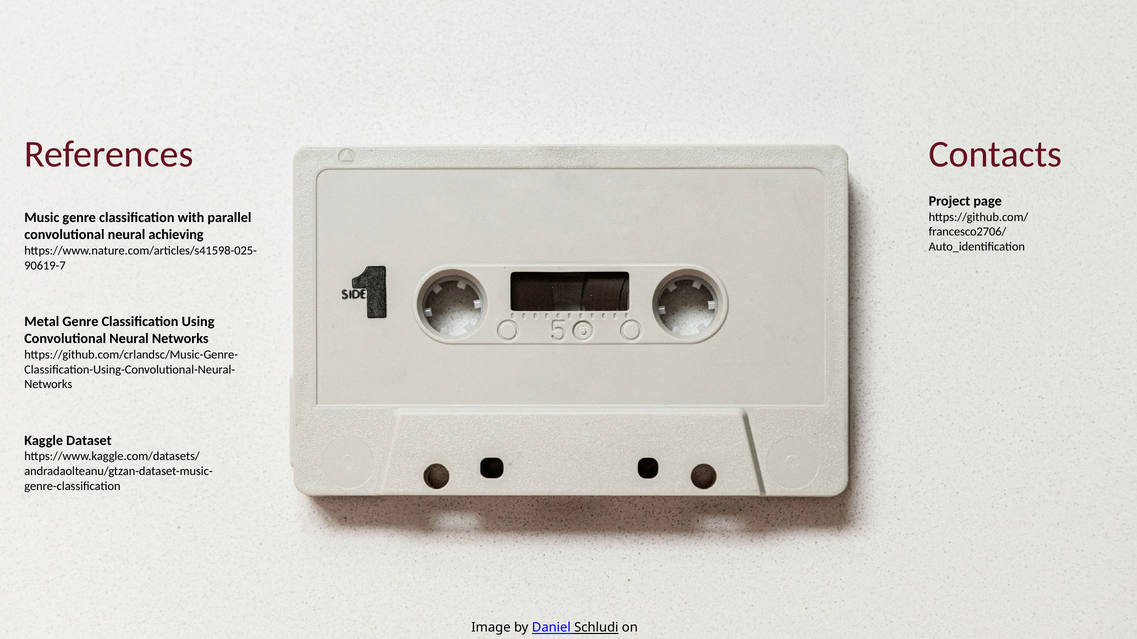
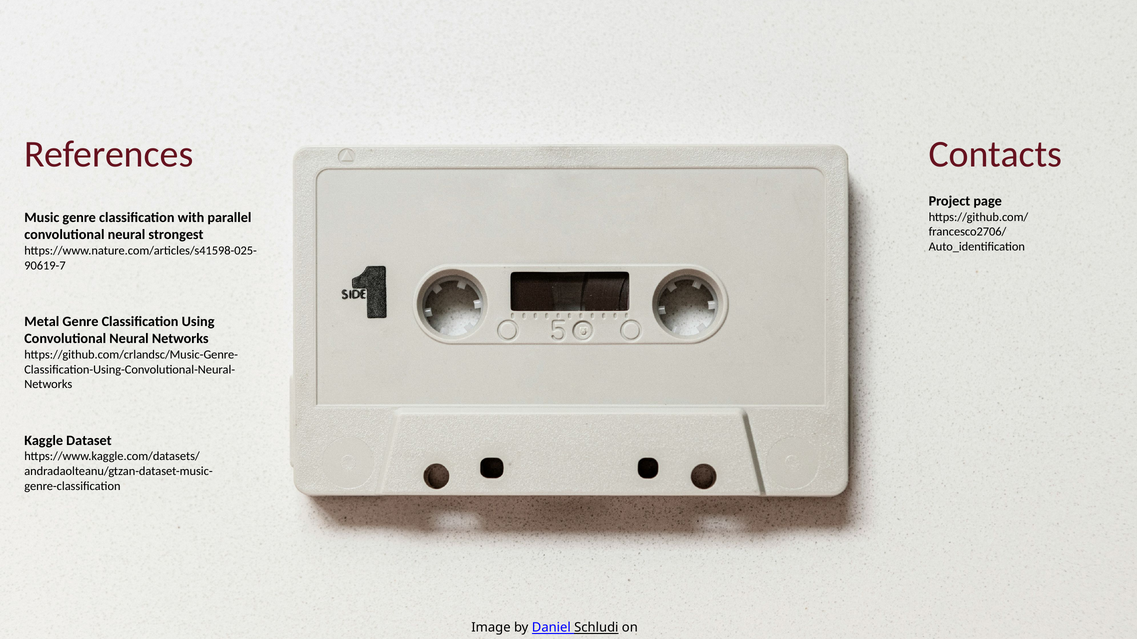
achieving: achieving -> strongest
